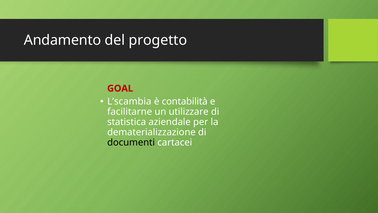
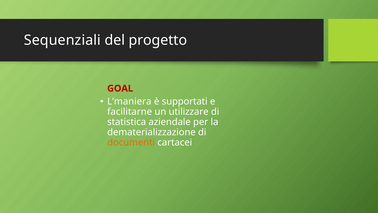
Andamento: Andamento -> Sequenziali
L’scambia: L’scambia -> L’maniera
contabilità: contabilità -> supportati
documenti colour: black -> orange
